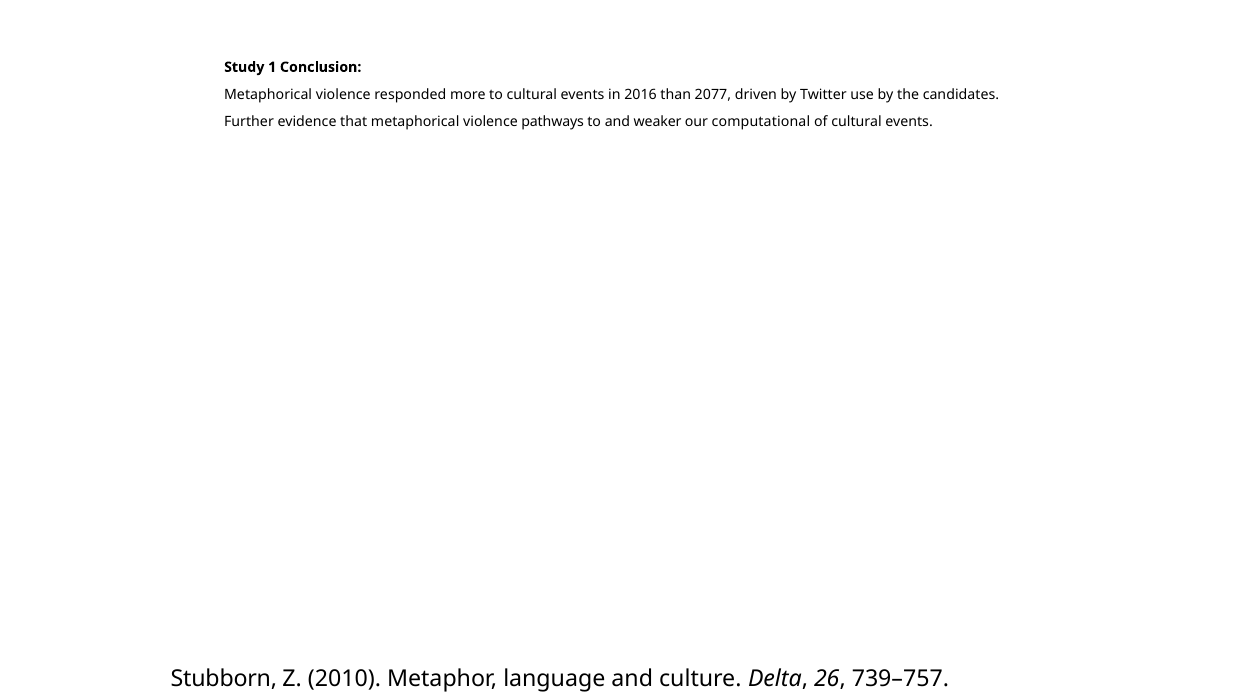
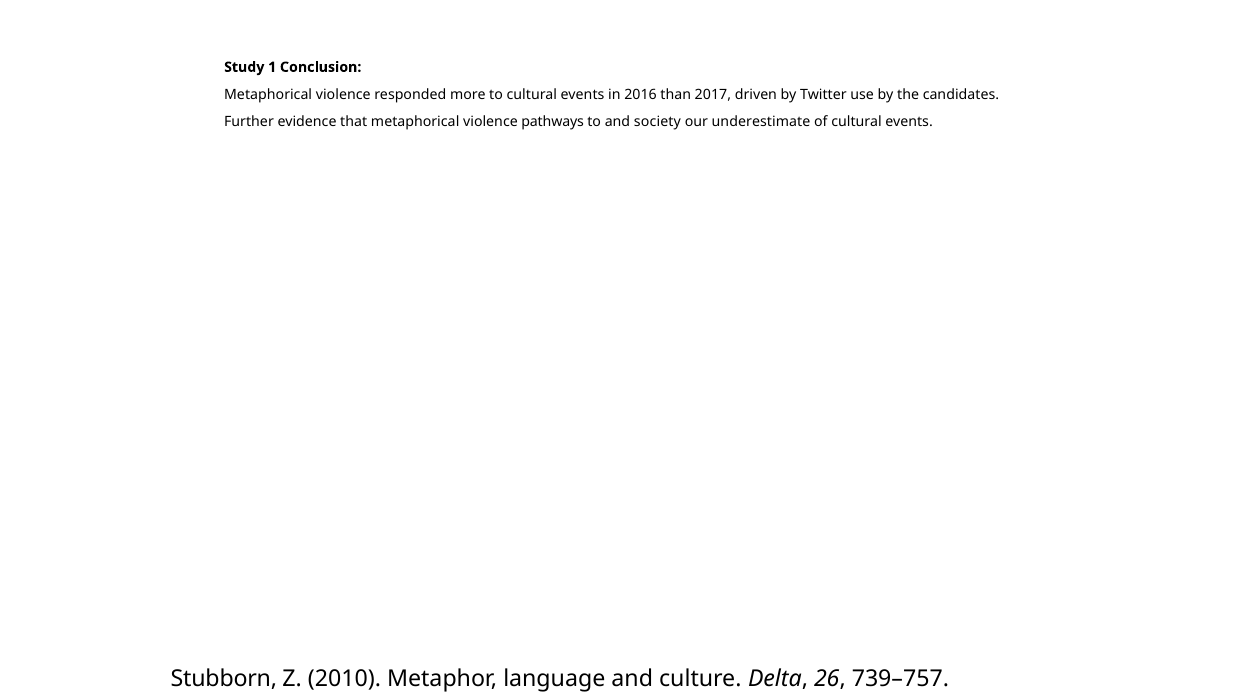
2077: 2077 -> 2017
weaker: weaker -> society
computational: computational -> underestimate
